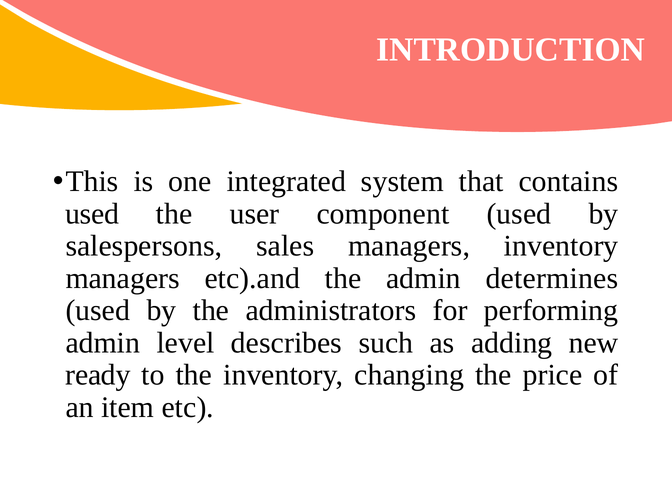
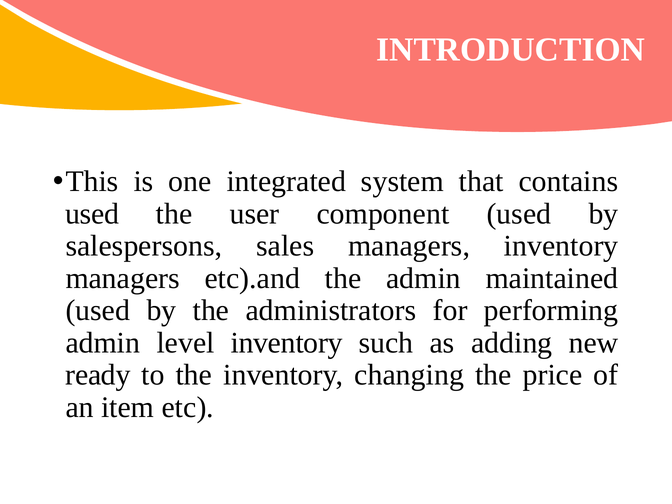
determines: determines -> maintained
level describes: describes -> inventory
